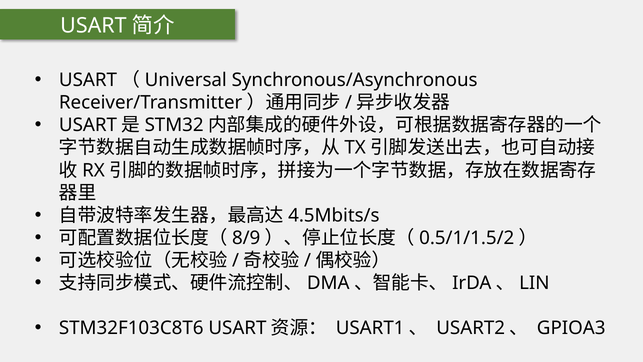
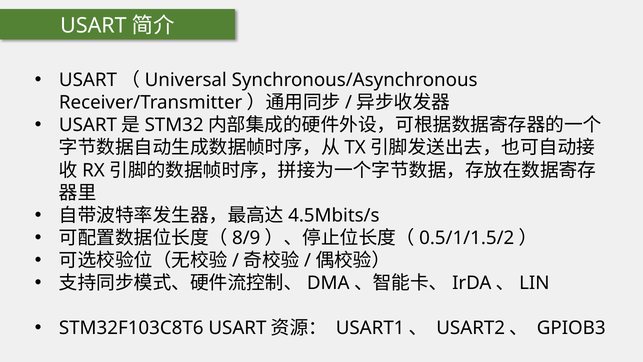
GPIOA3: GPIOA3 -> GPIOB3
